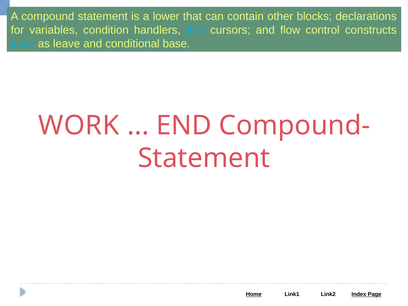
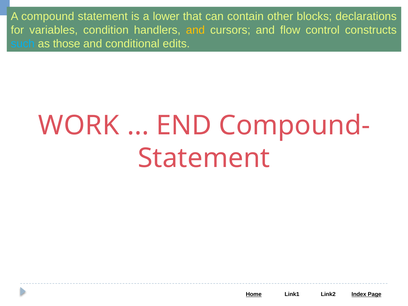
and at (195, 30) colour: light blue -> yellow
leave: leave -> those
base: base -> edits
